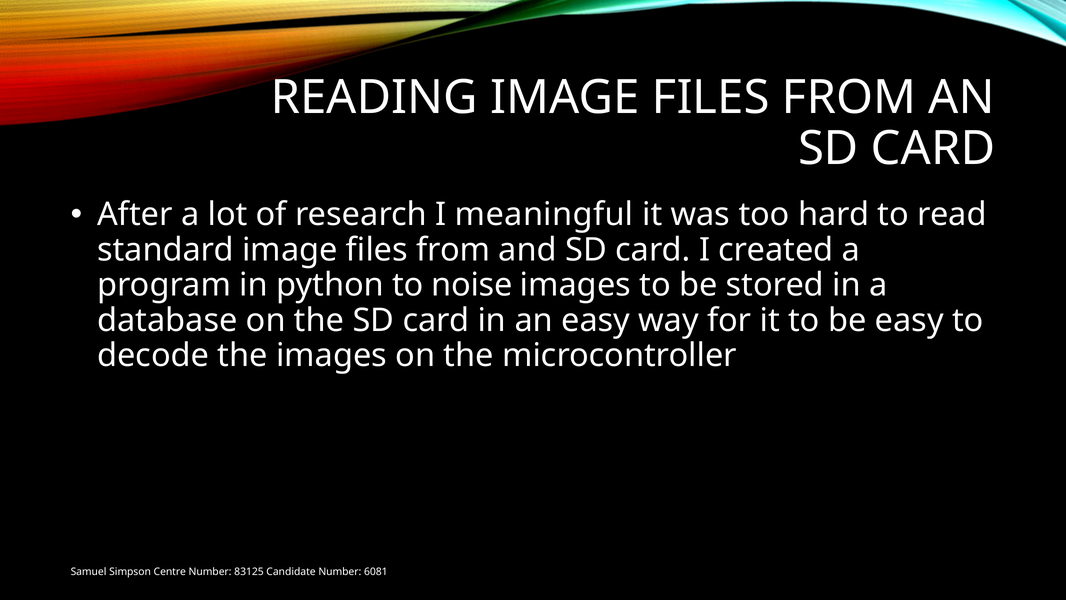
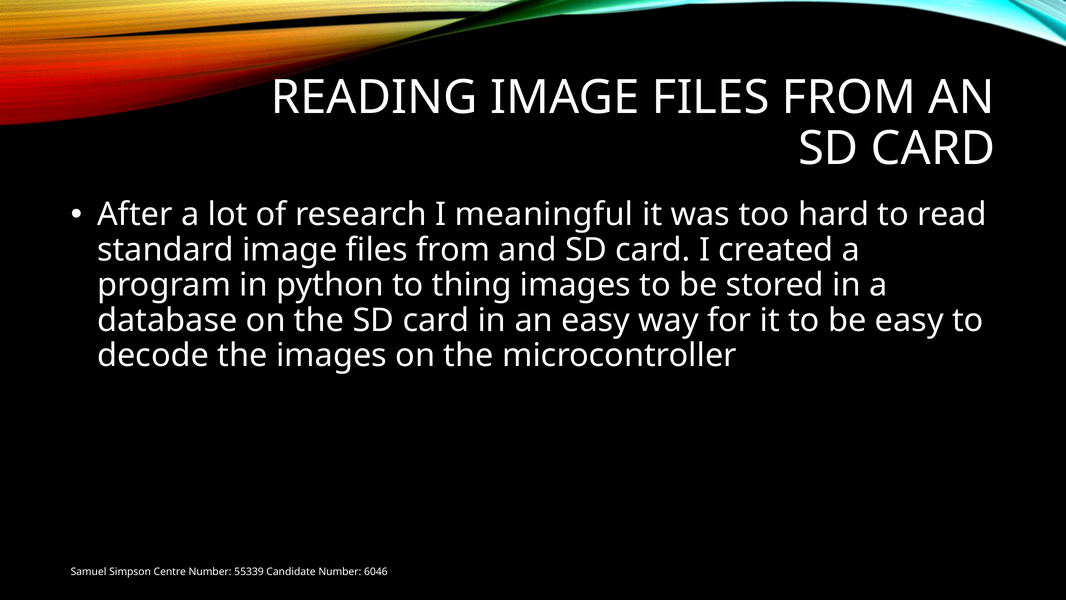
noise: noise -> thing
83125: 83125 -> 55339
6081: 6081 -> 6046
